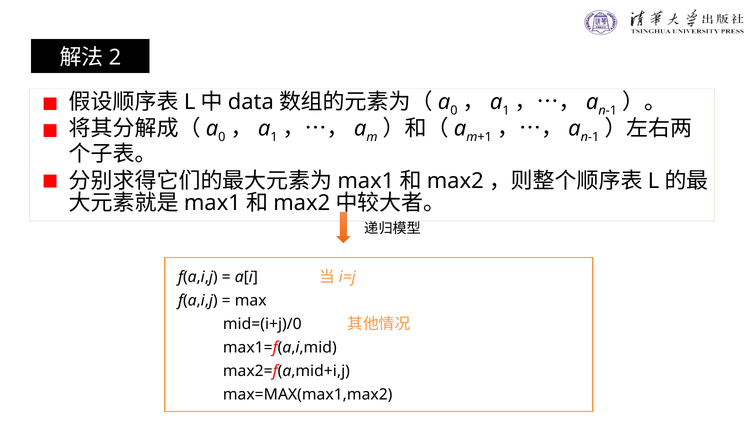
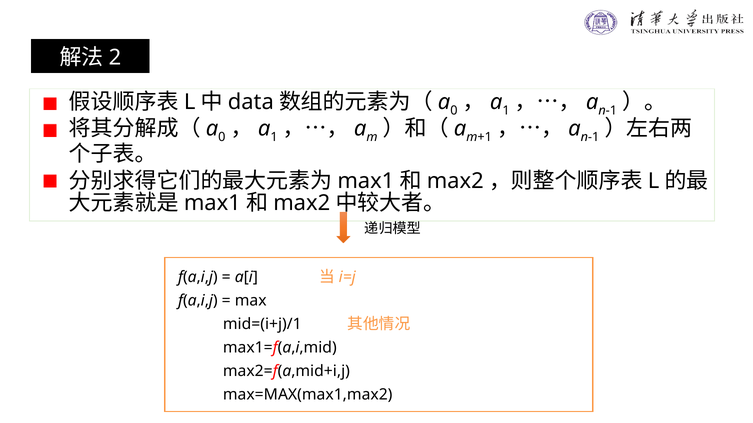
mid=(i+j)/0: mid=(i+j)/0 -> mid=(i+j)/1
